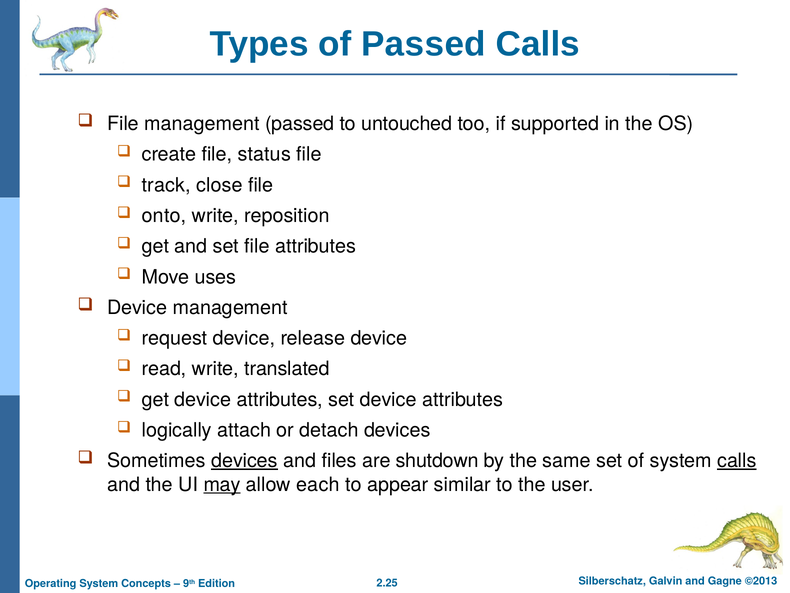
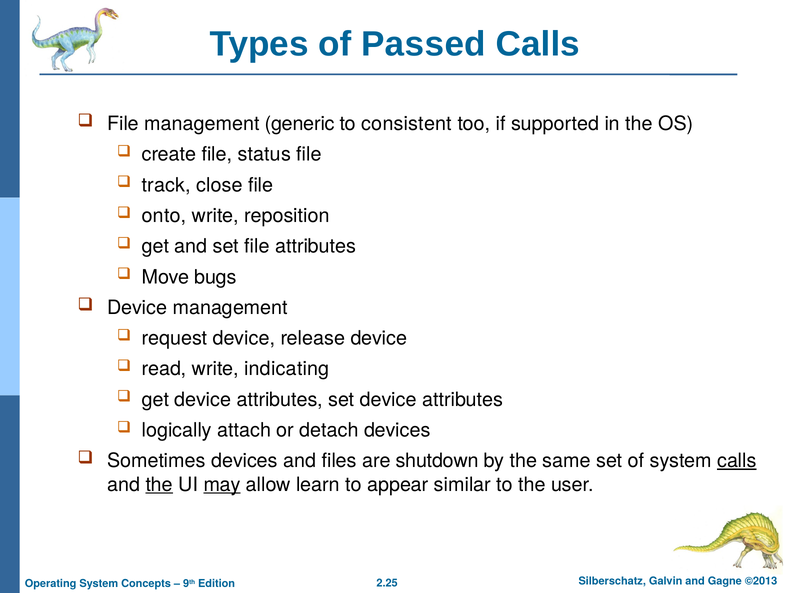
management passed: passed -> generic
untouched: untouched -> consistent
uses: uses -> bugs
translated: translated -> indicating
devices at (244, 460) underline: present -> none
the at (159, 484) underline: none -> present
each: each -> learn
